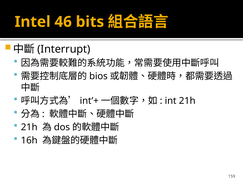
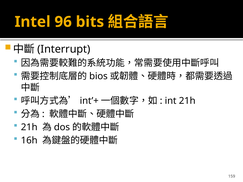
46: 46 -> 96
